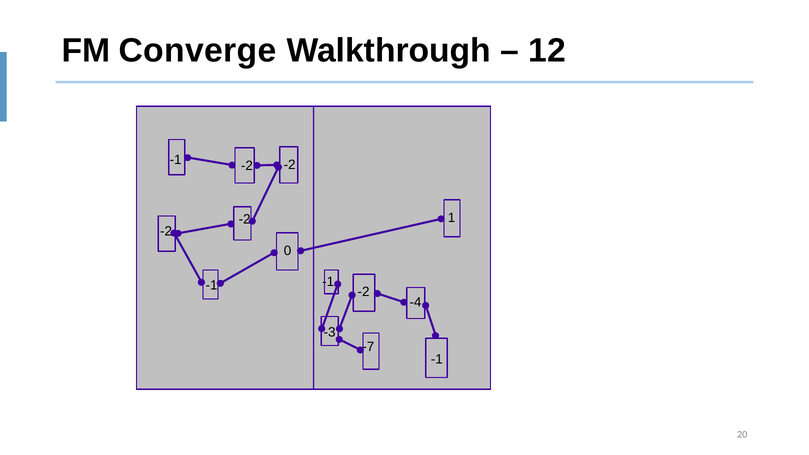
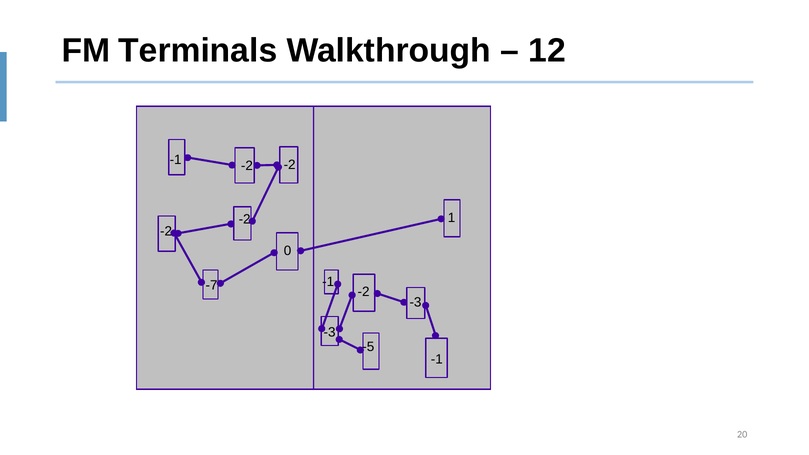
Converge: Converge -> Terminals
-1 at (212, 285): -1 -> -7
-4 at (416, 302): -4 -> -3
-7: -7 -> -5
